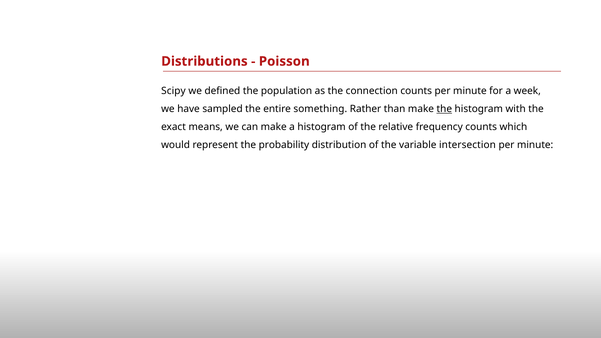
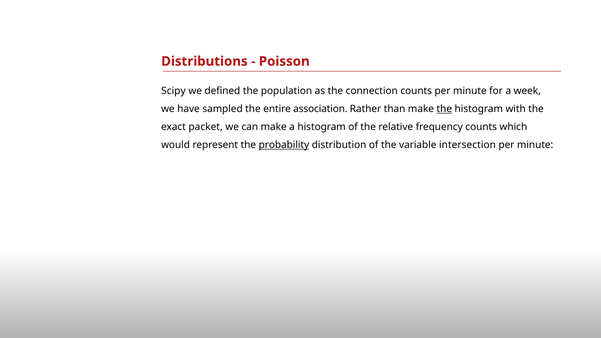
something: something -> association
means: means -> packet
probability underline: none -> present
